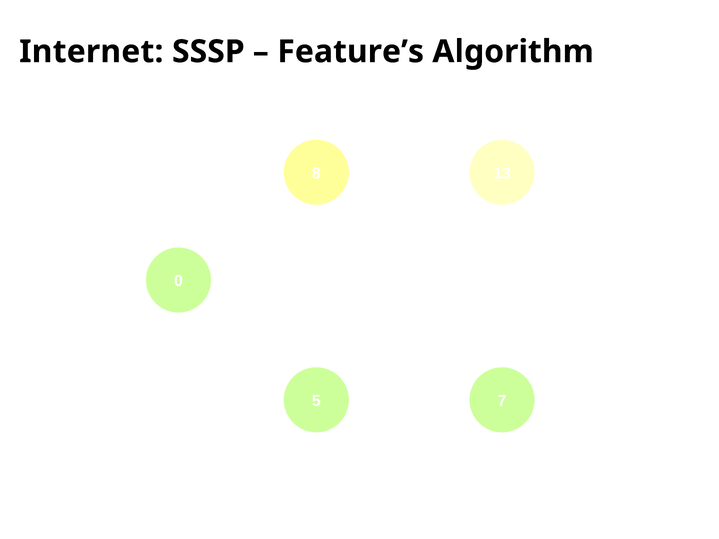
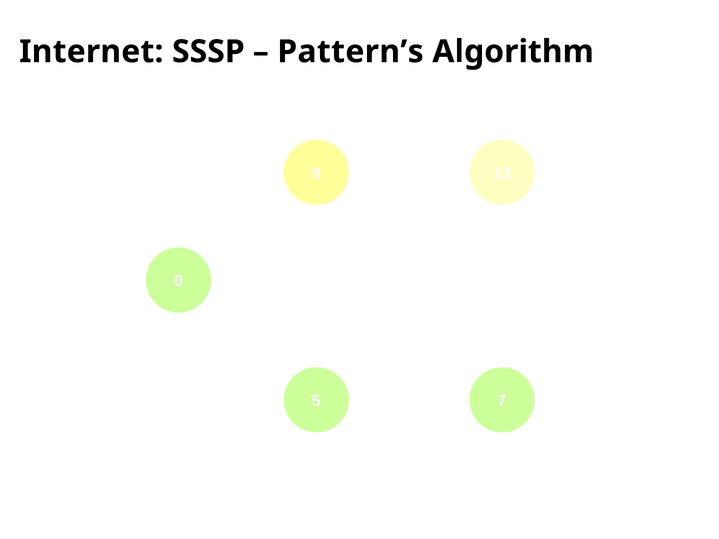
Feature’s: Feature’s -> Pattern’s
